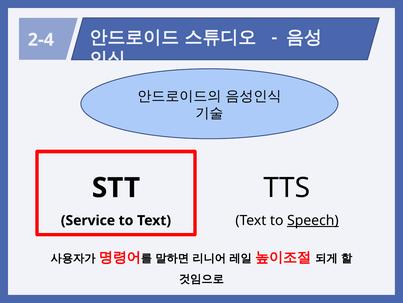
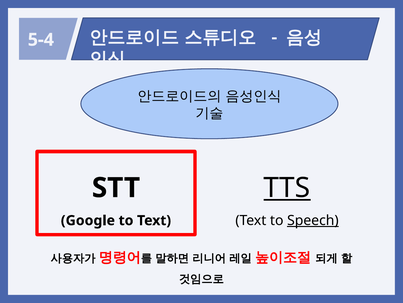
2-4: 2-4 -> 5-4
TTS underline: none -> present
Service: Service -> Google
